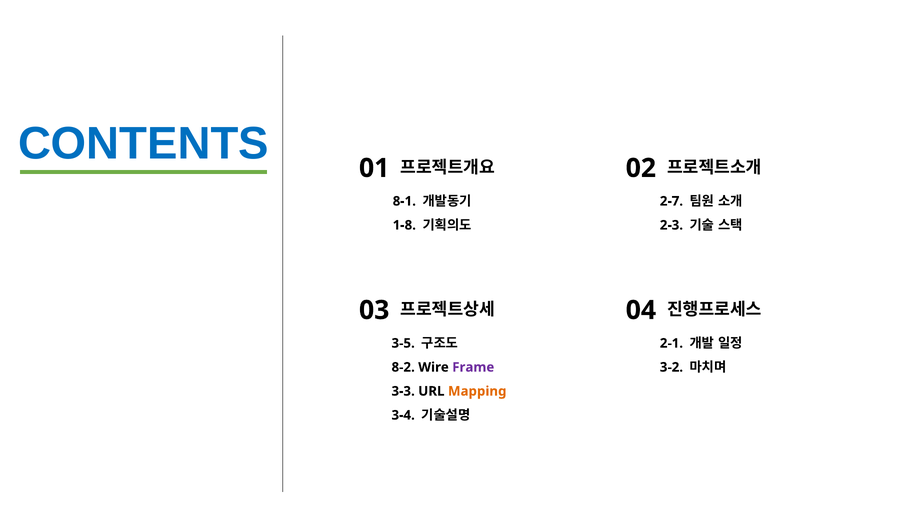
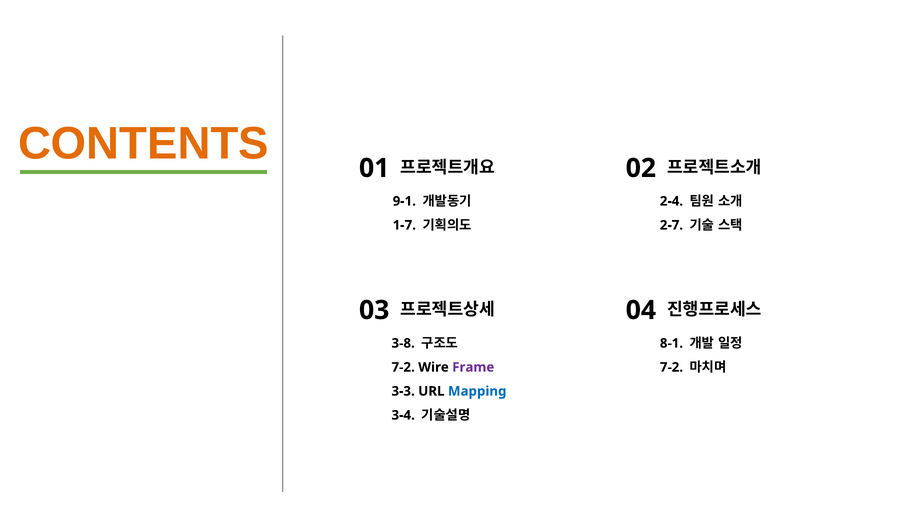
CONTENTS colour: blue -> orange
8-1: 8-1 -> 9-1
2-7: 2-7 -> 2-4
1-8: 1-8 -> 1-7
2-3: 2-3 -> 2-7
3-5: 3-5 -> 3-8
2-1: 2-1 -> 8-1
8-2 at (403, 367): 8-2 -> 7-2
3-2 at (671, 367): 3-2 -> 7-2
Mapping colour: orange -> blue
